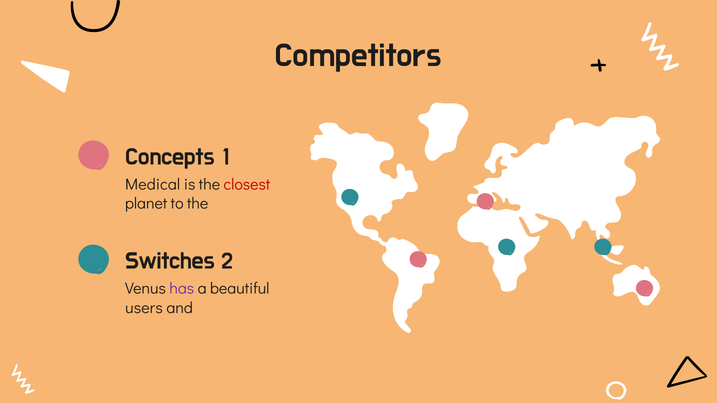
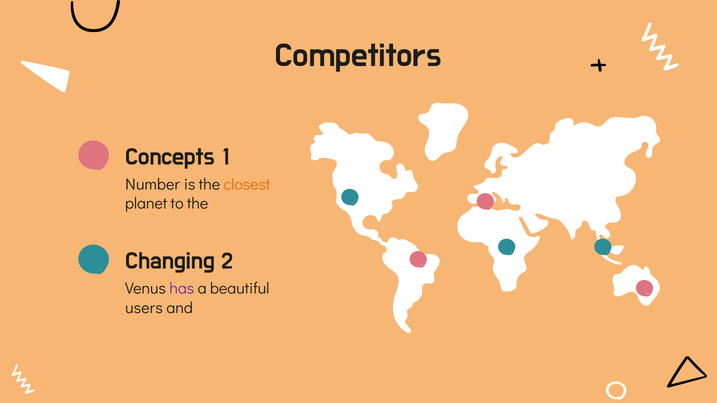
Medical: Medical -> Number
closest colour: red -> orange
Switches: Switches -> Changing
